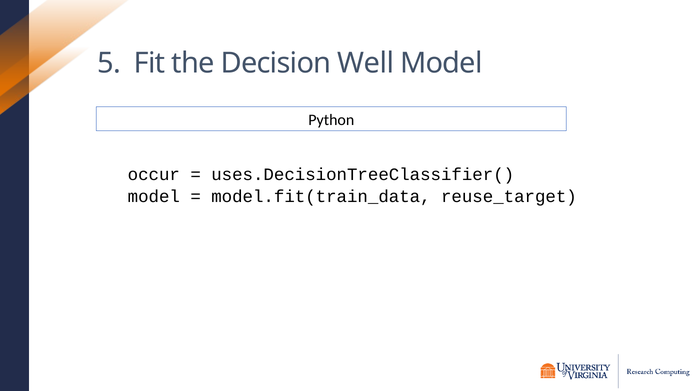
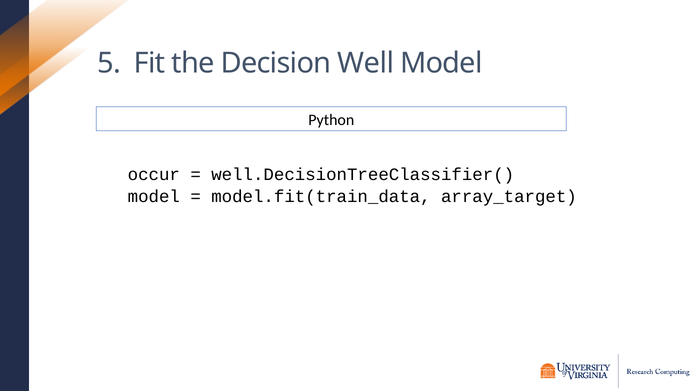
uses.DecisionTreeClassifier(: uses.DecisionTreeClassifier( -> well.DecisionTreeClassifier(
reuse_target: reuse_target -> array_target
